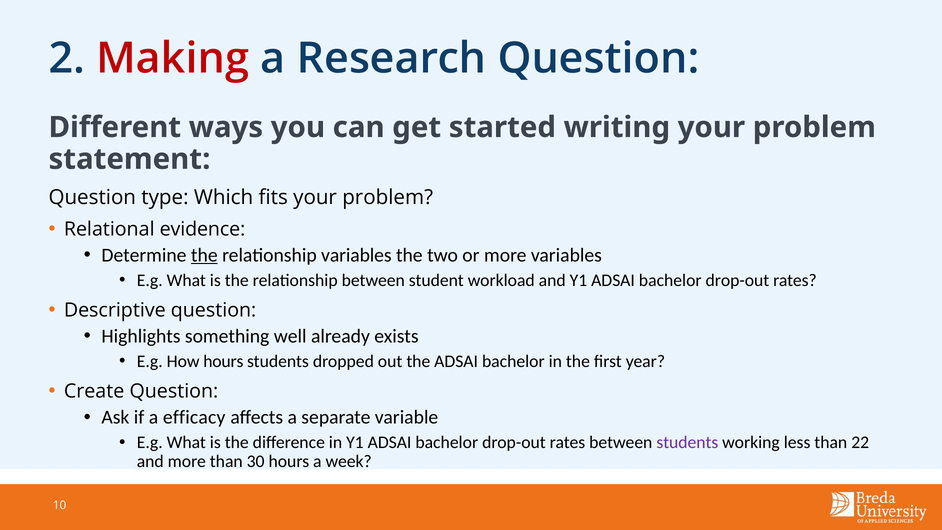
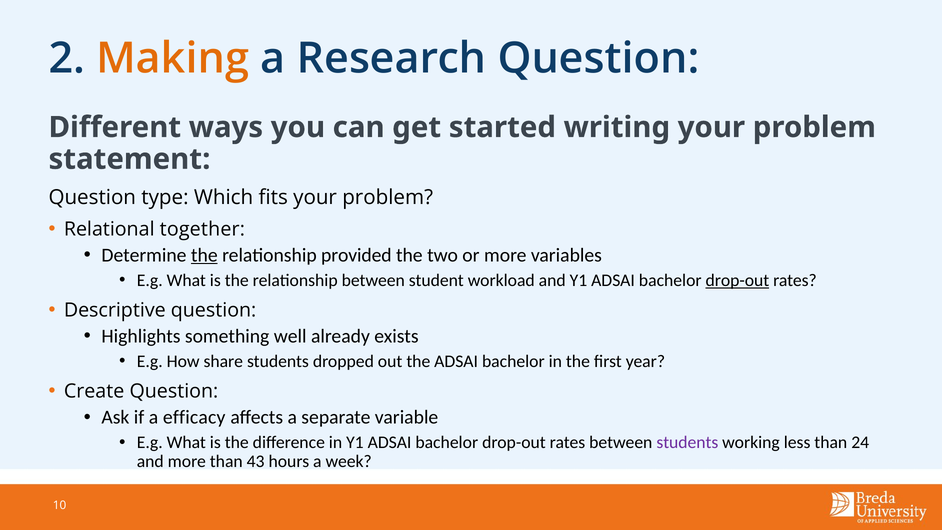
Making colour: red -> orange
evidence: evidence -> together
relationship variables: variables -> provided
drop-out at (737, 280) underline: none -> present
How hours: hours -> share
22: 22 -> 24
30: 30 -> 43
